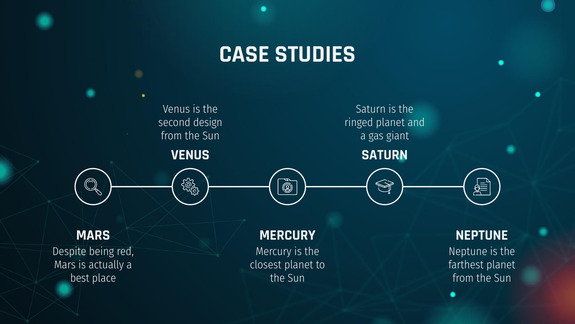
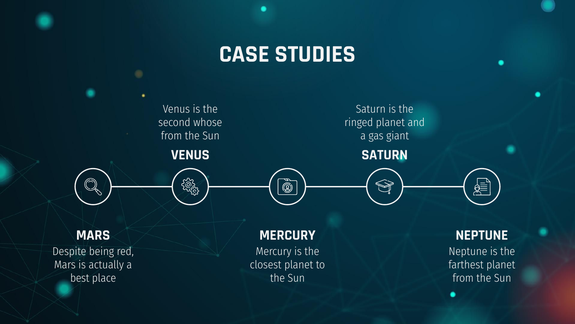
design: design -> whose
